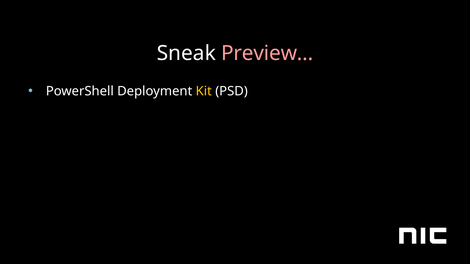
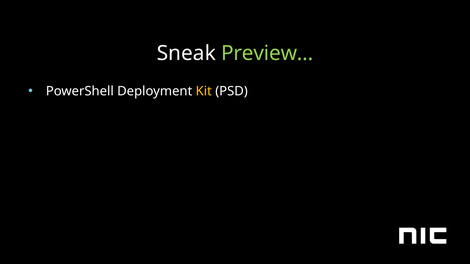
Preview… colour: pink -> light green
